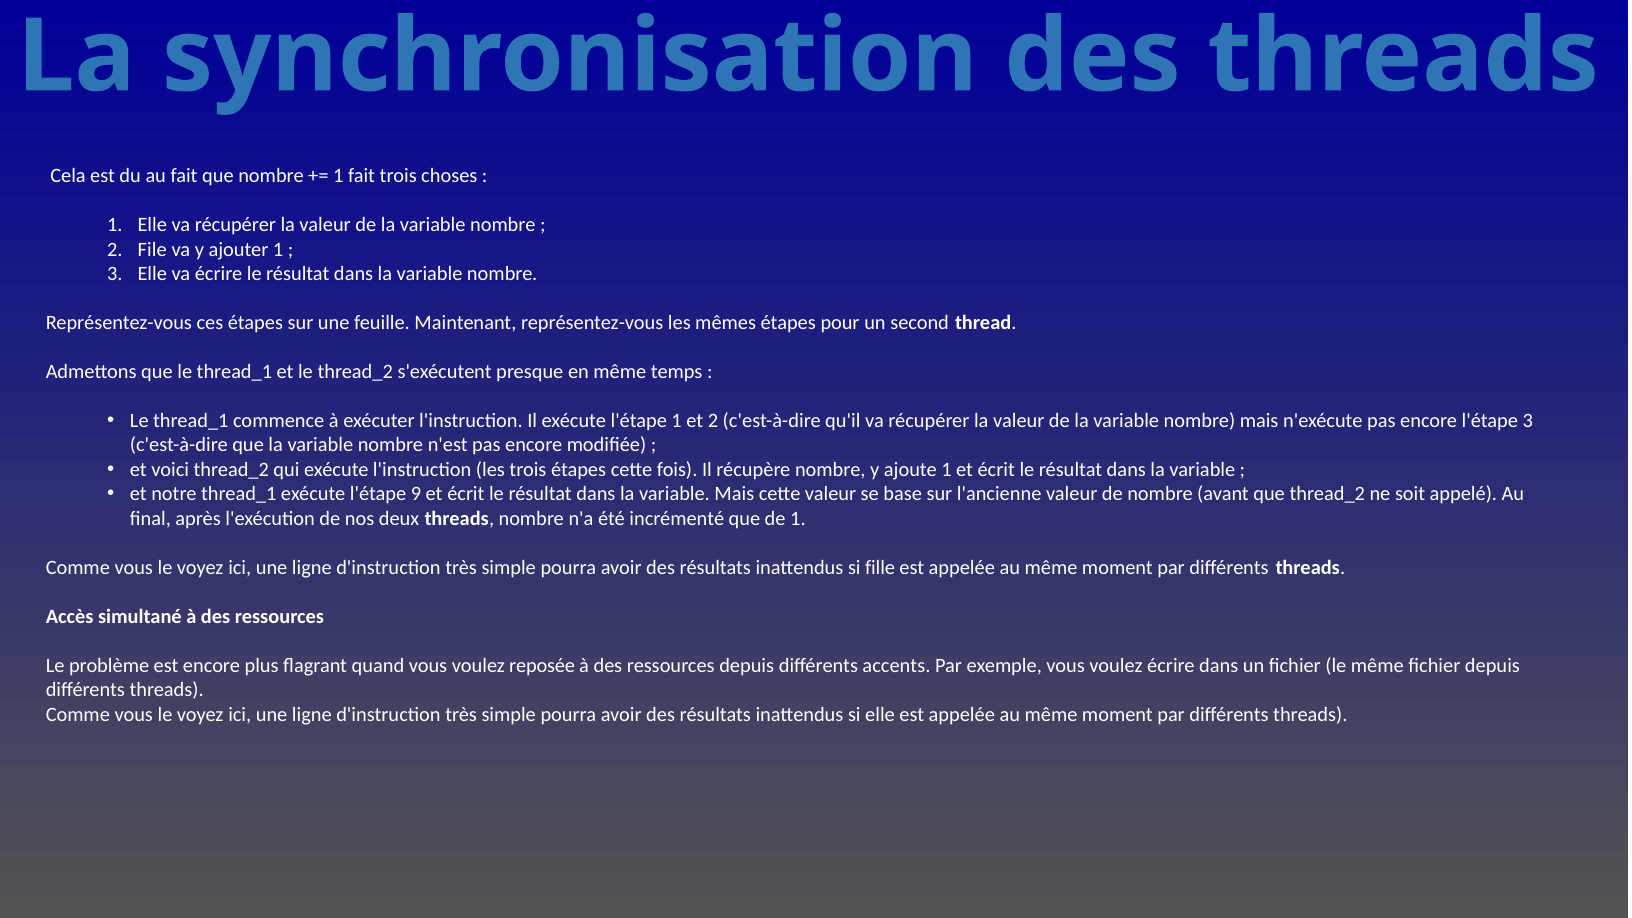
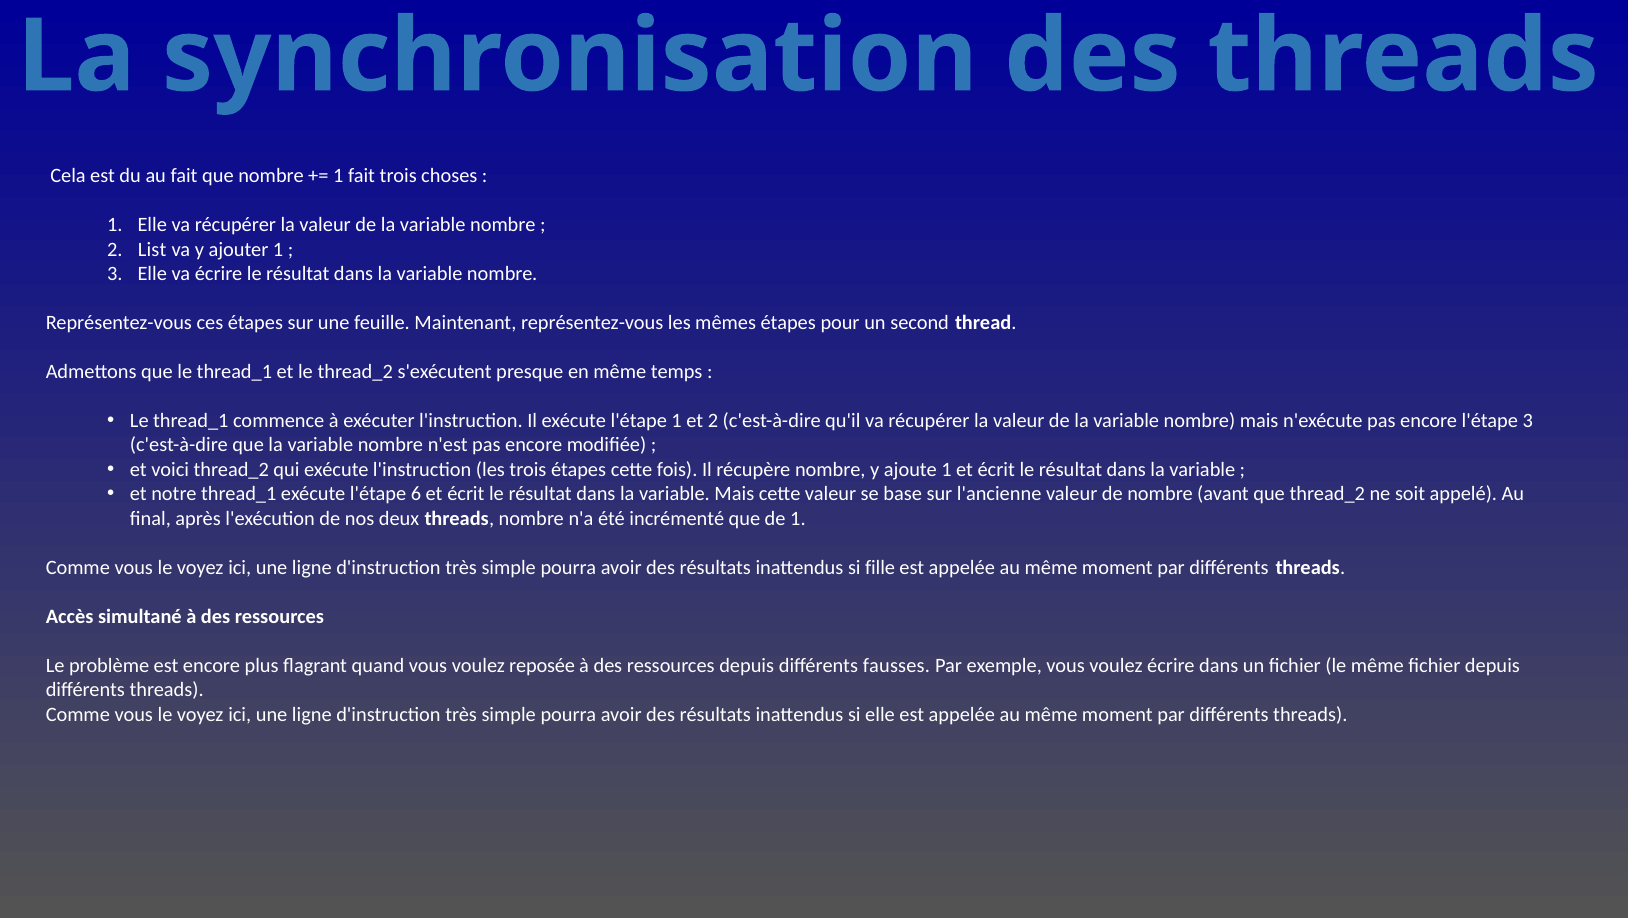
File: File -> List
9: 9 -> 6
accents: accents -> fausses
